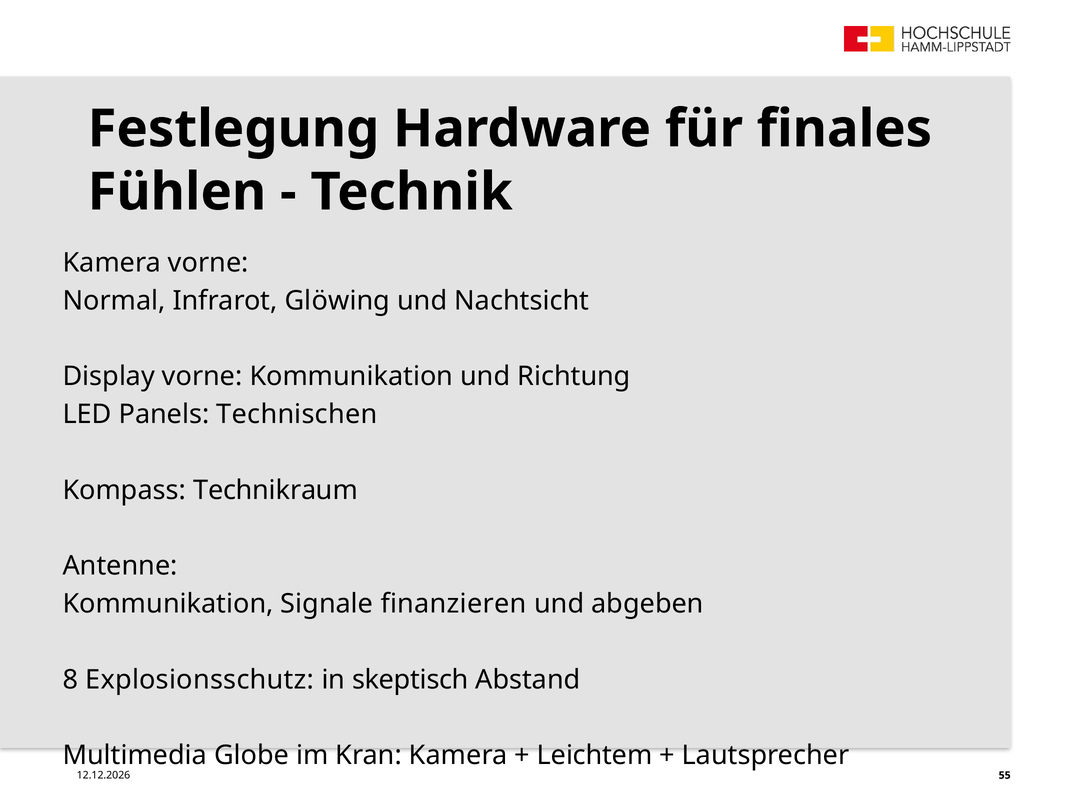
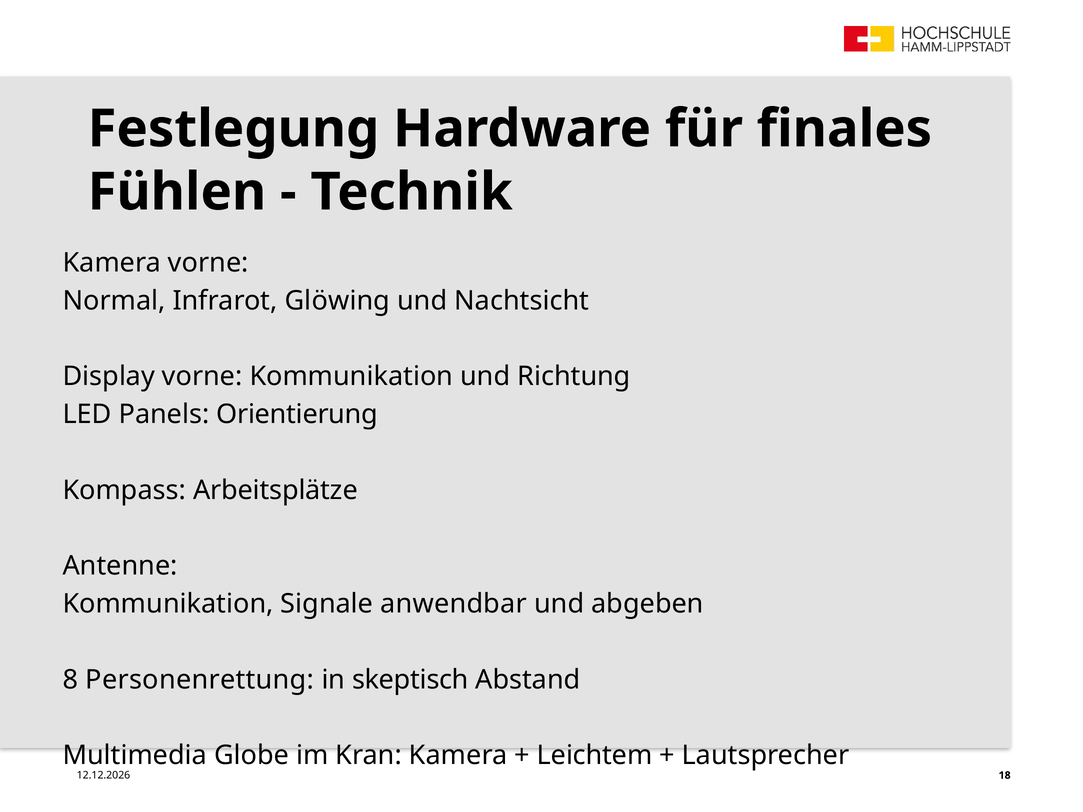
Technischen: Technischen -> Orientierung
Technikraum: Technikraum -> Arbeitsplätze
finanzieren: finanzieren -> anwendbar
Explosionsschutz: Explosionsschutz -> Personenrettung
55: 55 -> 18
